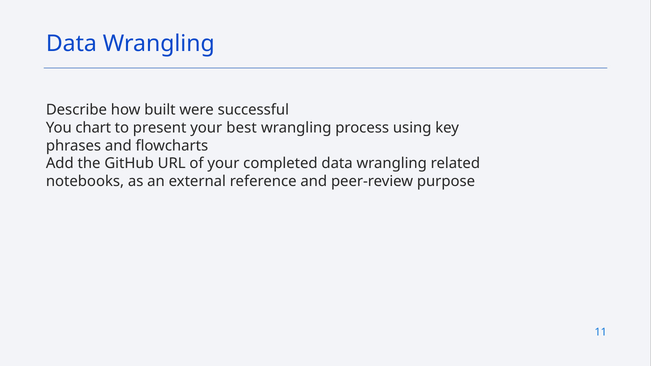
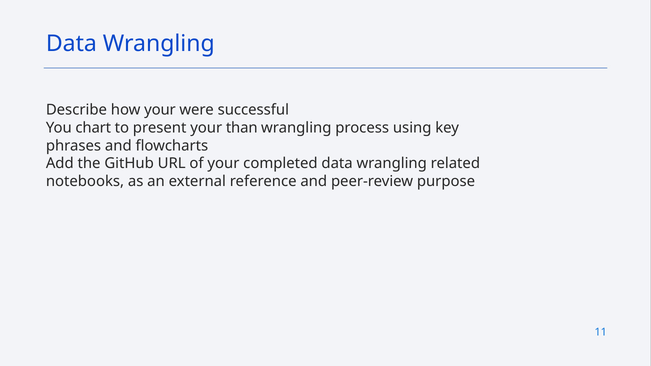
how built: built -> your
best: best -> than
